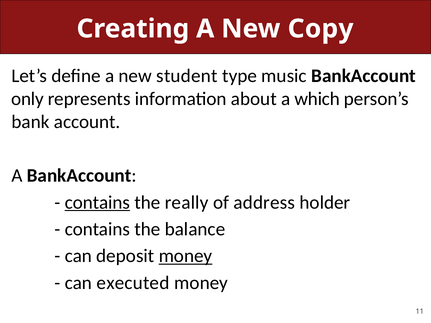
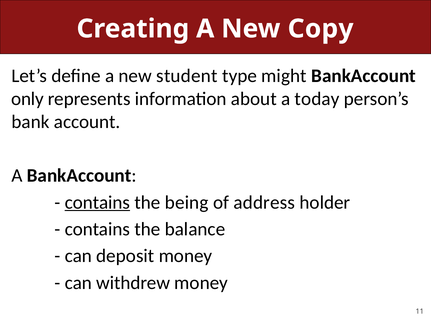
music: music -> might
which: which -> today
really: really -> being
money at (185, 256) underline: present -> none
executed: executed -> withdrew
